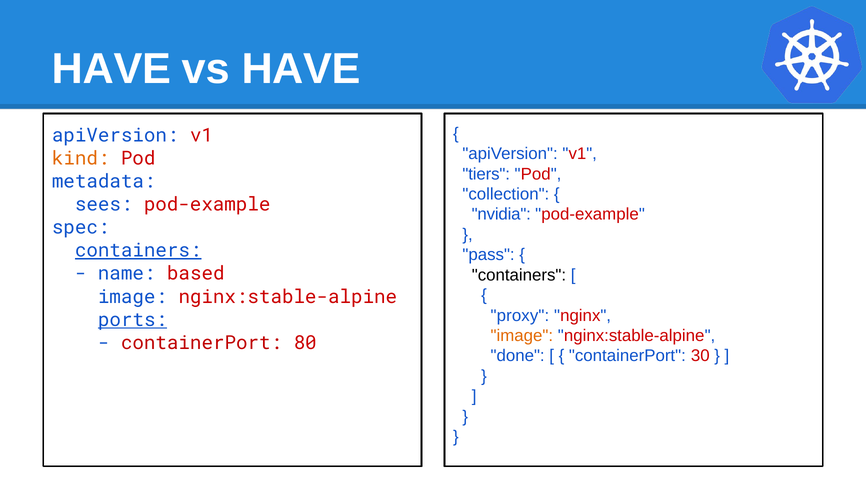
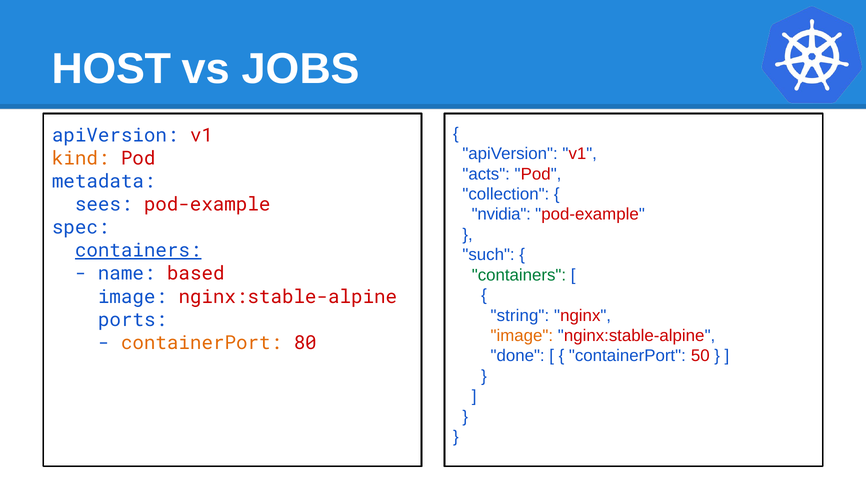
HAVE at (111, 69): HAVE -> HOST
vs HAVE: HAVE -> JOBS
tiers: tiers -> acts
pass: pass -> such
containers at (519, 275) colour: black -> green
proxy: proxy -> string
ports underline: present -> none
containerPort at (202, 343) colour: red -> orange
30: 30 -> 50
